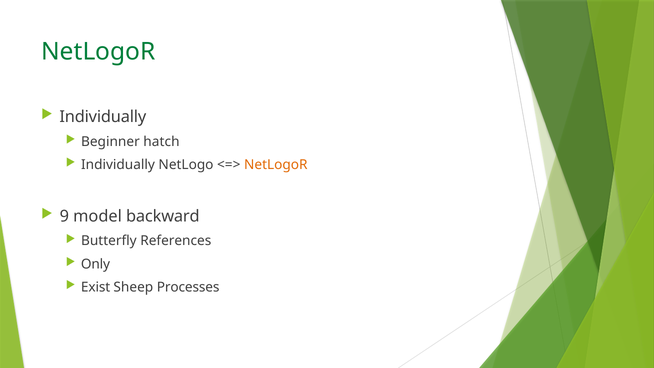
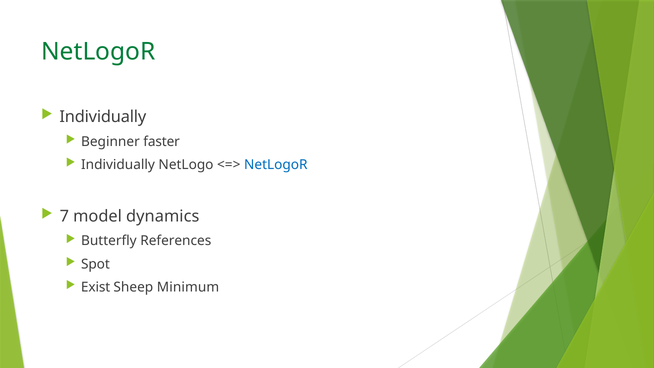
hatch: hatch -> faster
NetLogoR at (276, 165) colour: orange -> blue
9: 9 -> 7
backward: backward -> dynamics
Only: Only -> Spot
Processes: Processes -> Minimum
